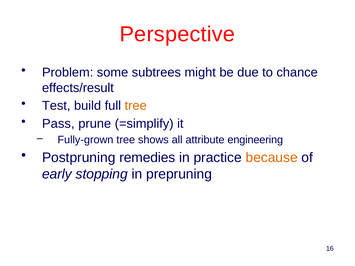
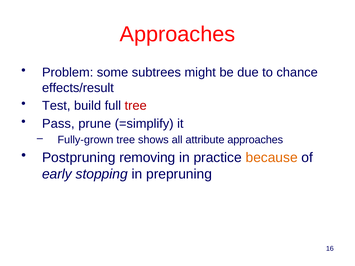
Perspective at (177, 34): Perspective -> Approaches
tree at (136, 106) colour: orange -> red
attribute engineering: engineering -> approaches
remedies: remedies -> removing
